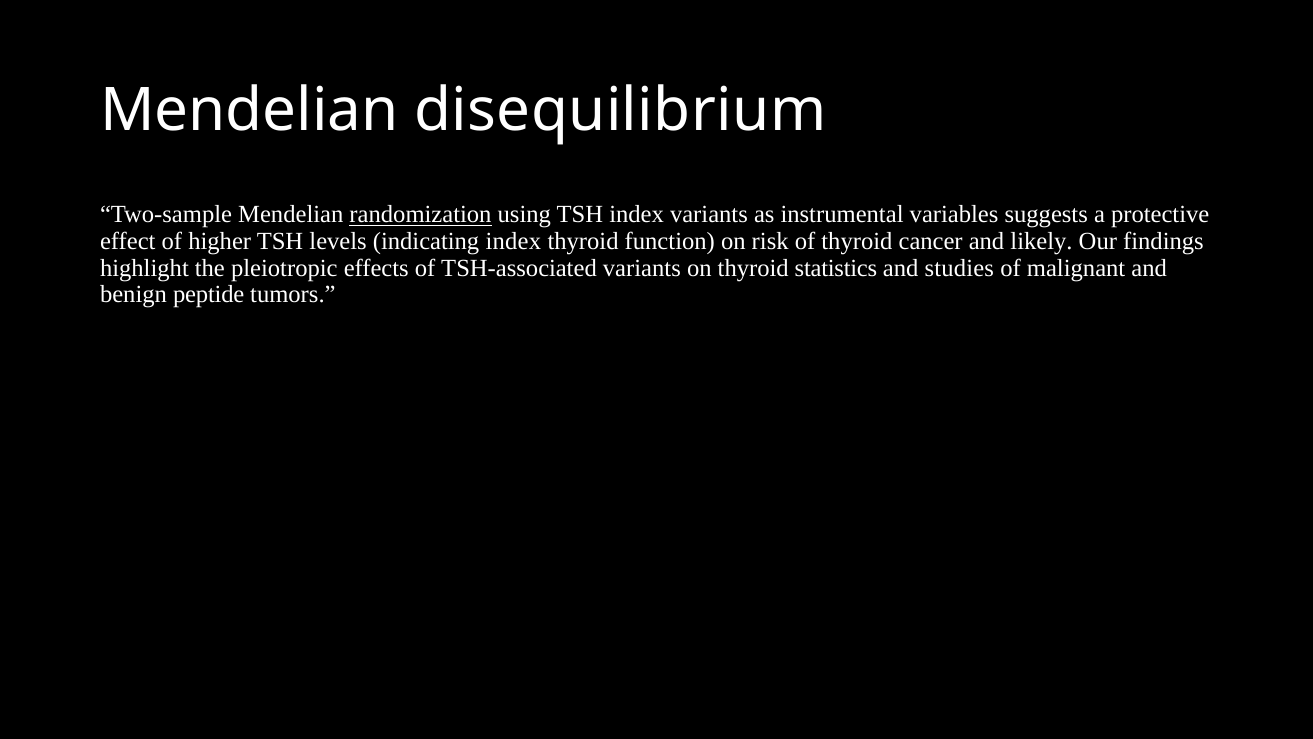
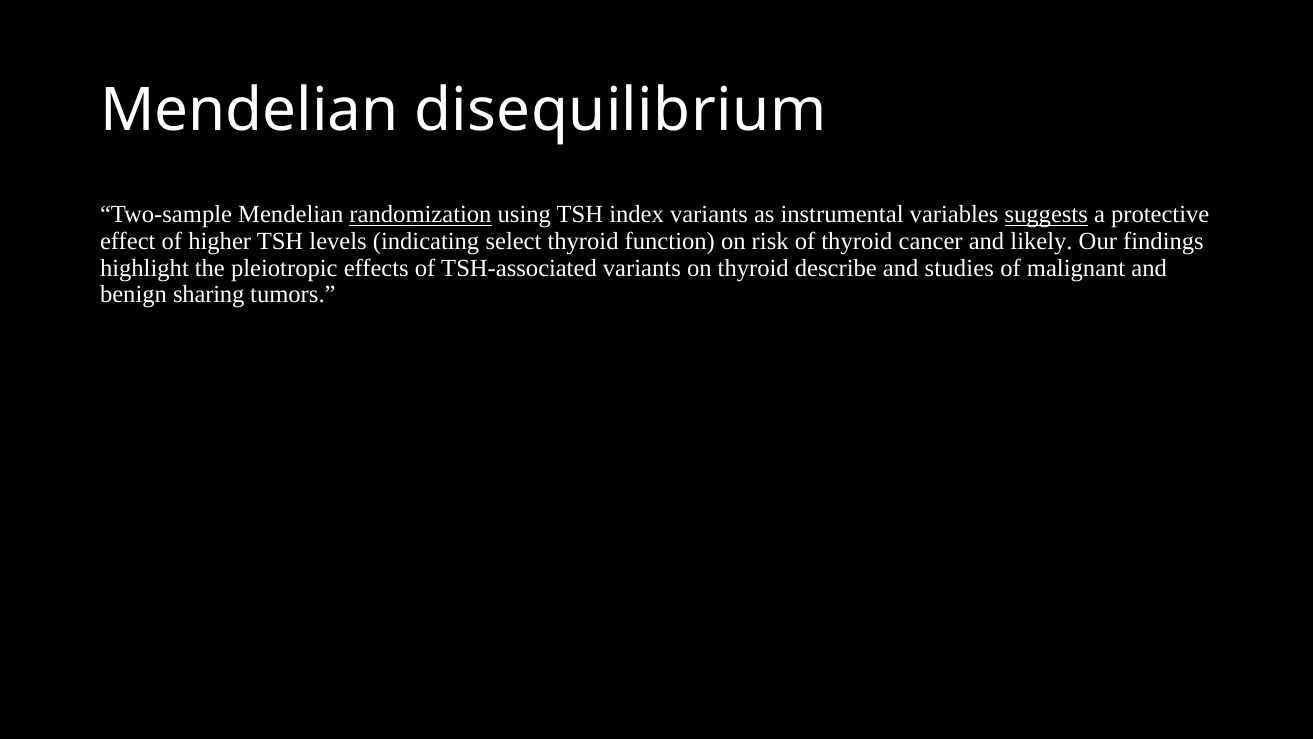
suggests underline: none -> present
indicating index: index -> select
statistics: statistics -> describe
peptide: peptide -> sharing
